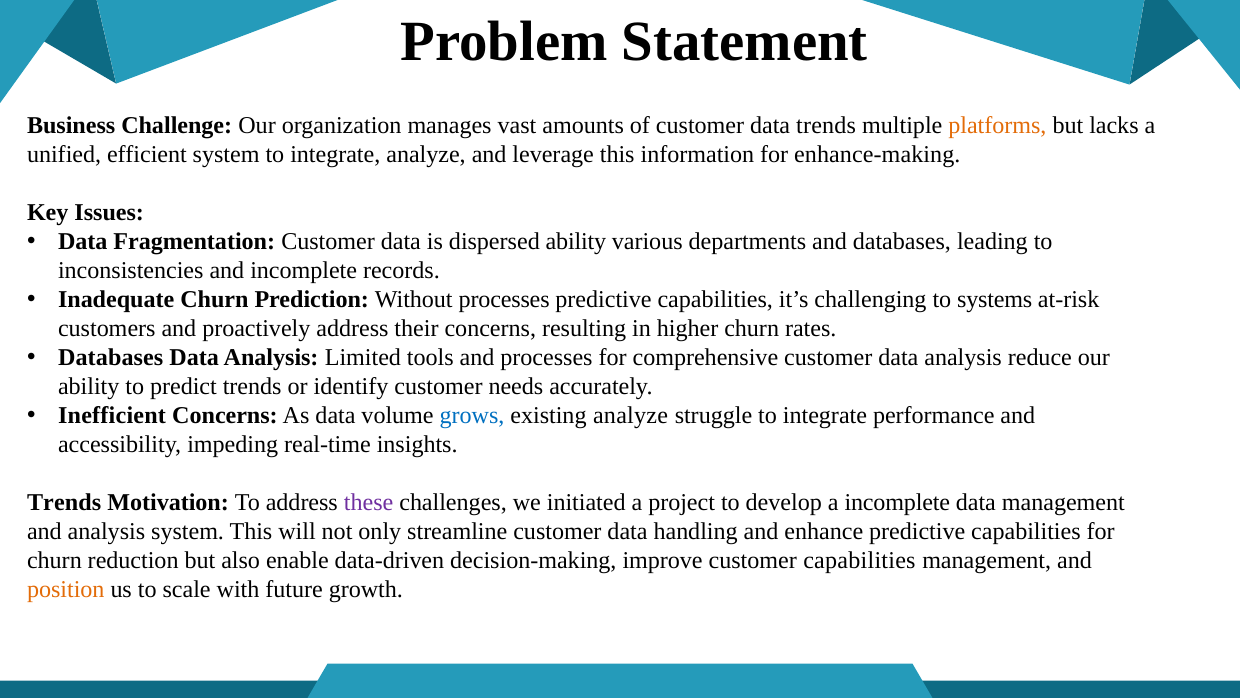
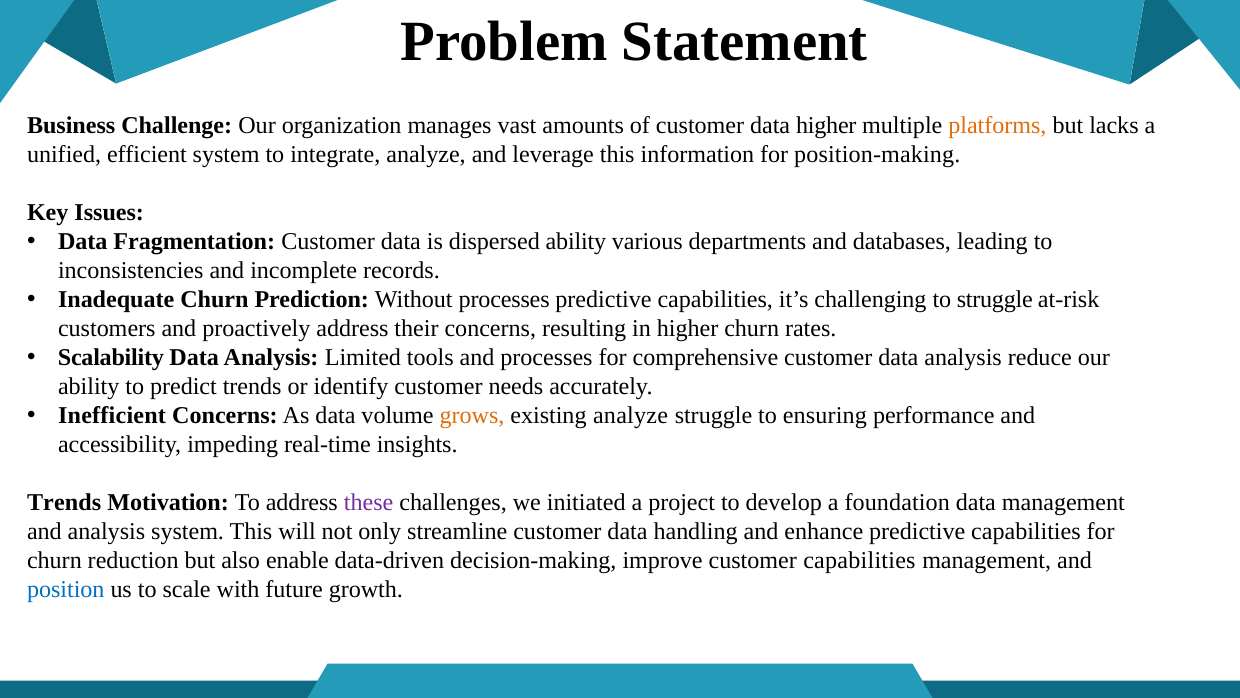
data trends: trends -> higher
enhance-making: enhance-making -> position-making
to systems: systems -> struggle
Databases at (111, 357): Databases -> Scalability
grows colour: blue -> orange
struggle to integrate: integrate -> ensuring
a incomplete: incomplete -> foundation
position colour: orange -> blue
